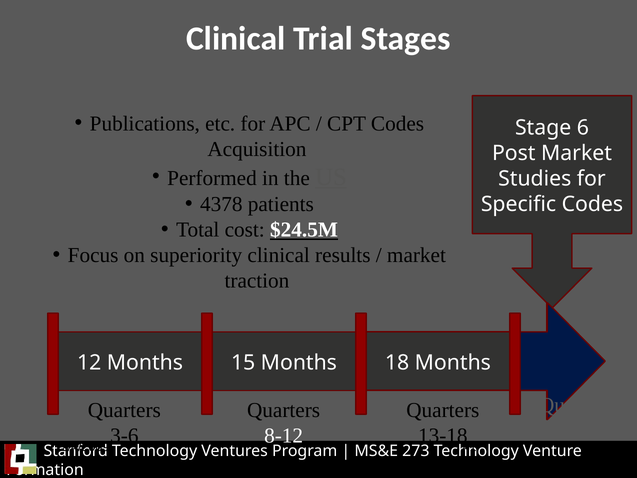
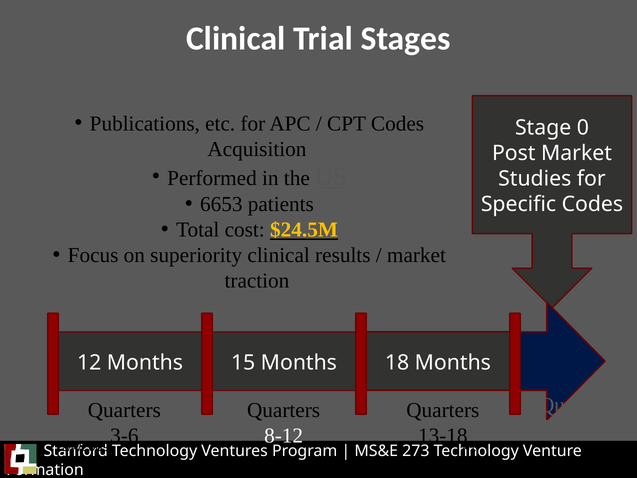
6: 6 -> 0
4378: 4378 -> 6653
$24.5M colour: white -> yellow
